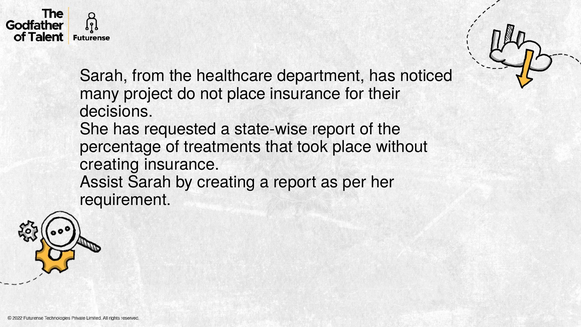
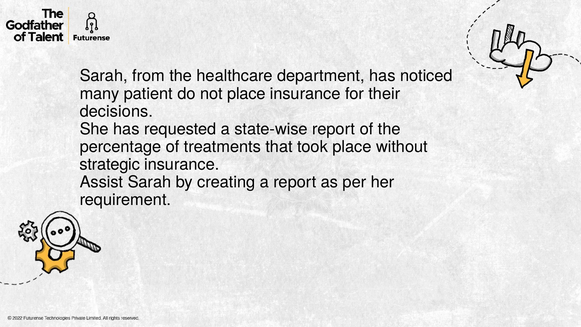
project: project -> patient
creating at (110, 164): creating -> strategic
